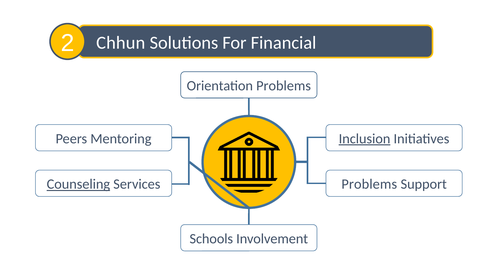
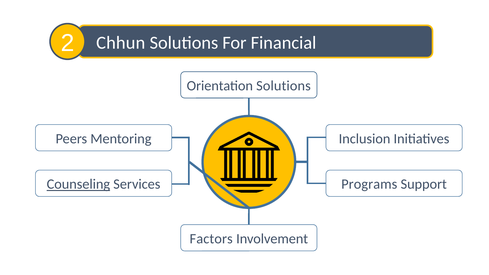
Orientation Problems: Problems -> Solutions
Inclusion underline: present -> none
Problems at (369, 184): Problems -> Programs
Schools: Schools -> Factors
